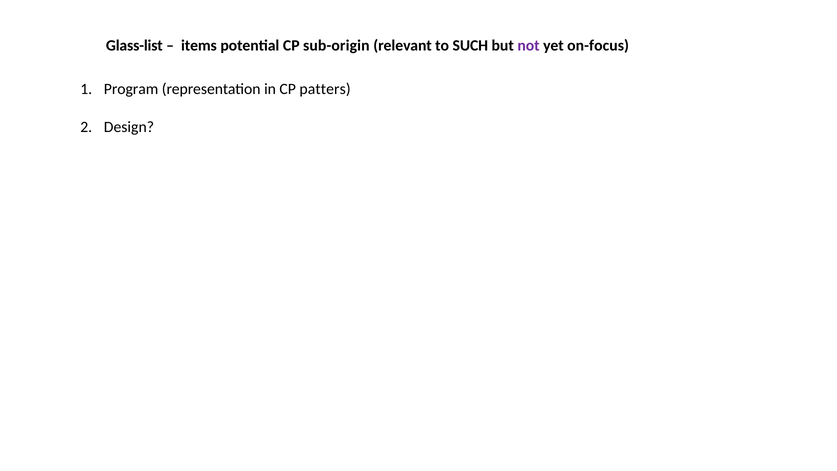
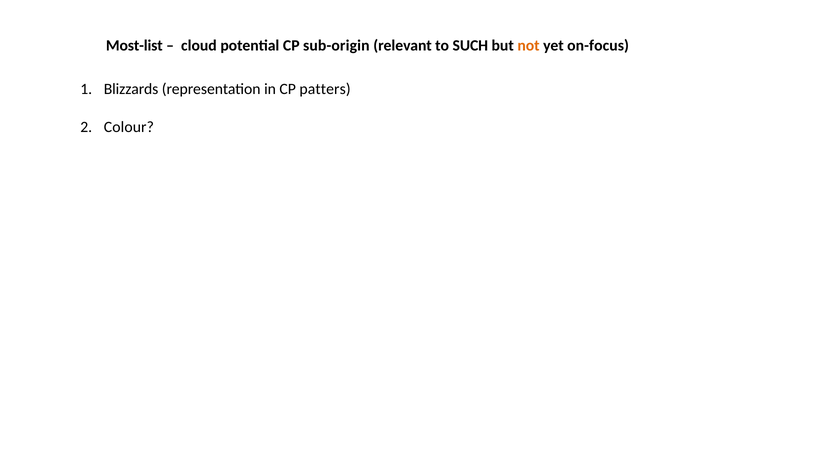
Glass-list: Glass-list -> Most-list
items: items -> cloud
not colour: purple -> orange
Program: Program -> Blizzards
Design: Design -> Colour
